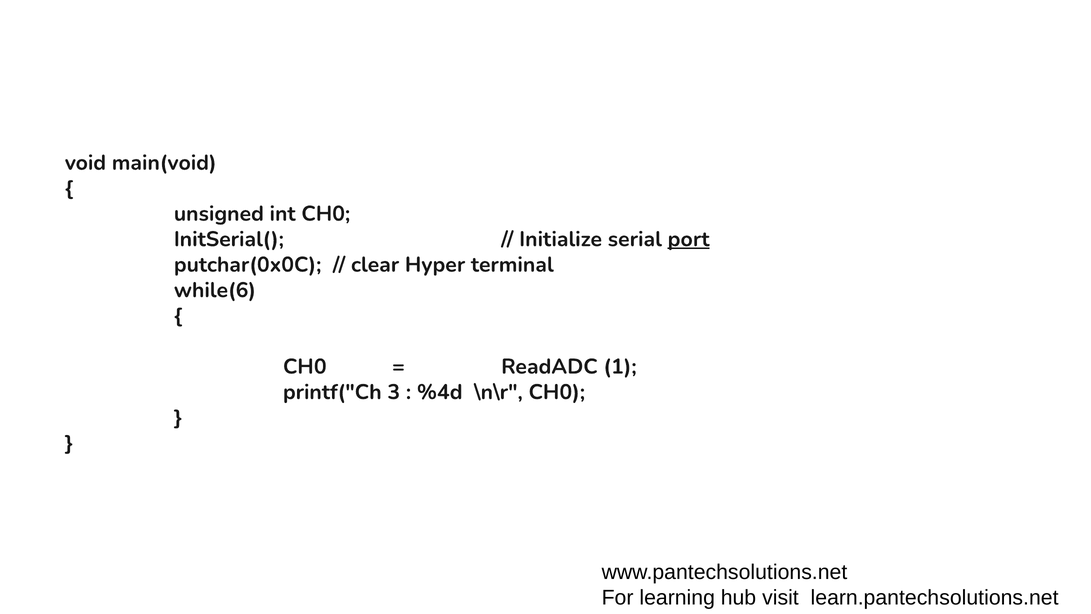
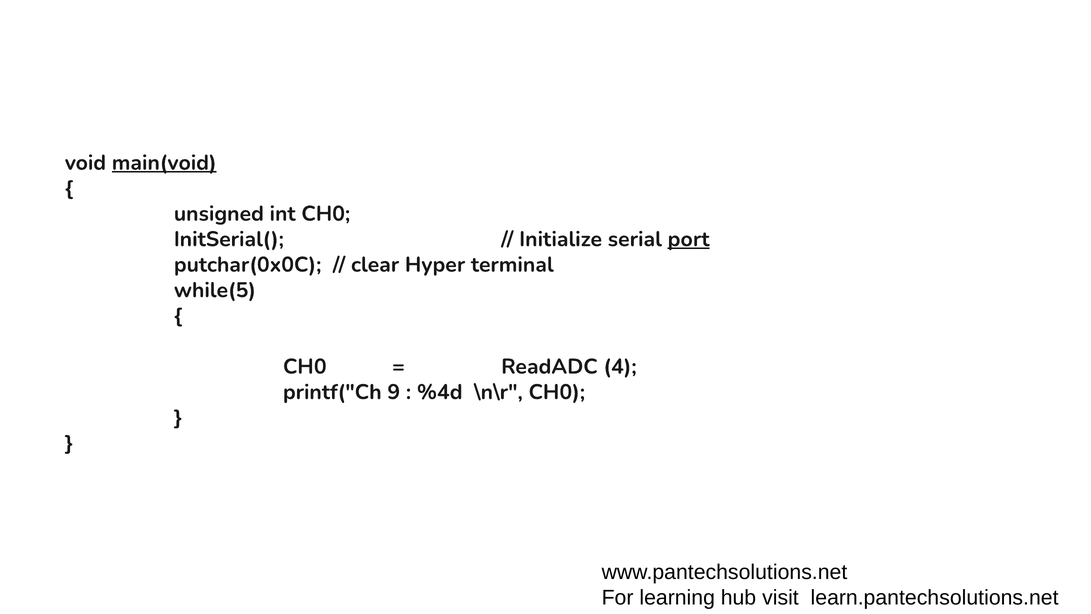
main(void underline: none -> present
while(6: while(6 -> while(5
1: 1 -> 4
3: 3 -> 9
